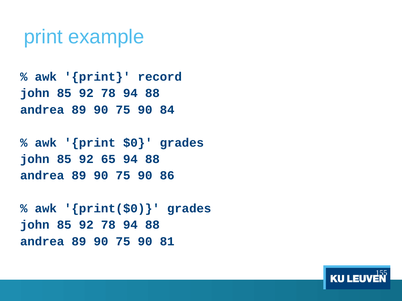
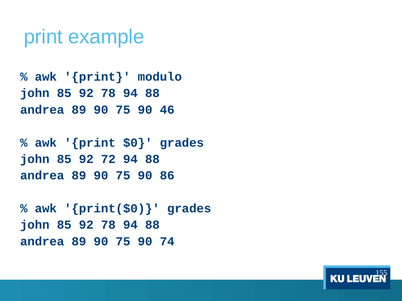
record: record -> modulo
84: 84 -> 46
65: 65 -> 72
81: 81 -> 74
